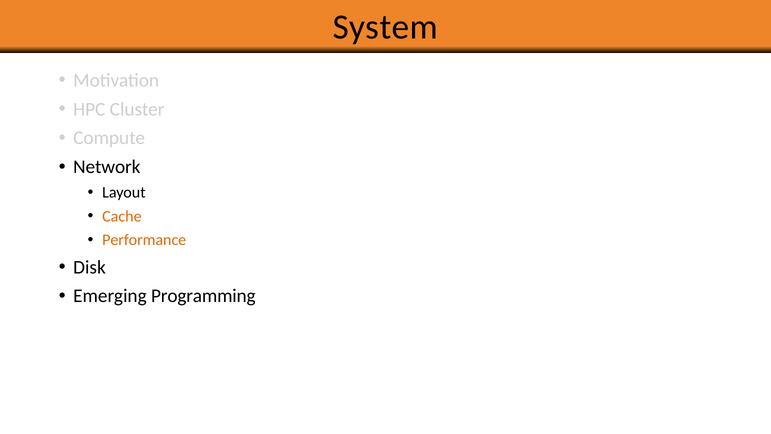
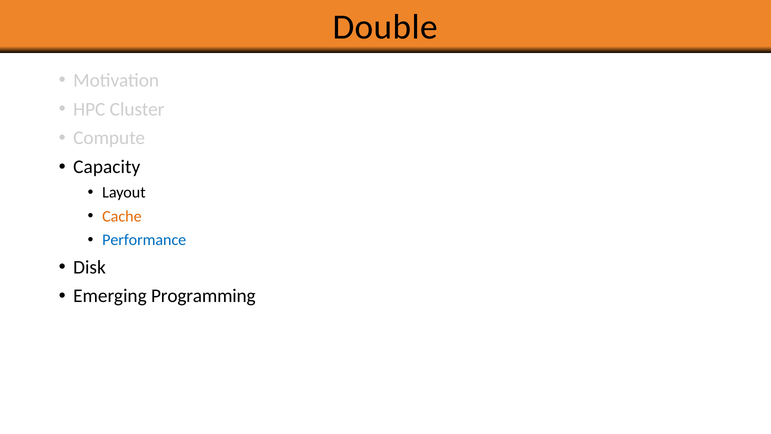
System: System -> Double
Network: Network -> Capacity
Performance colour: orange -> blue
